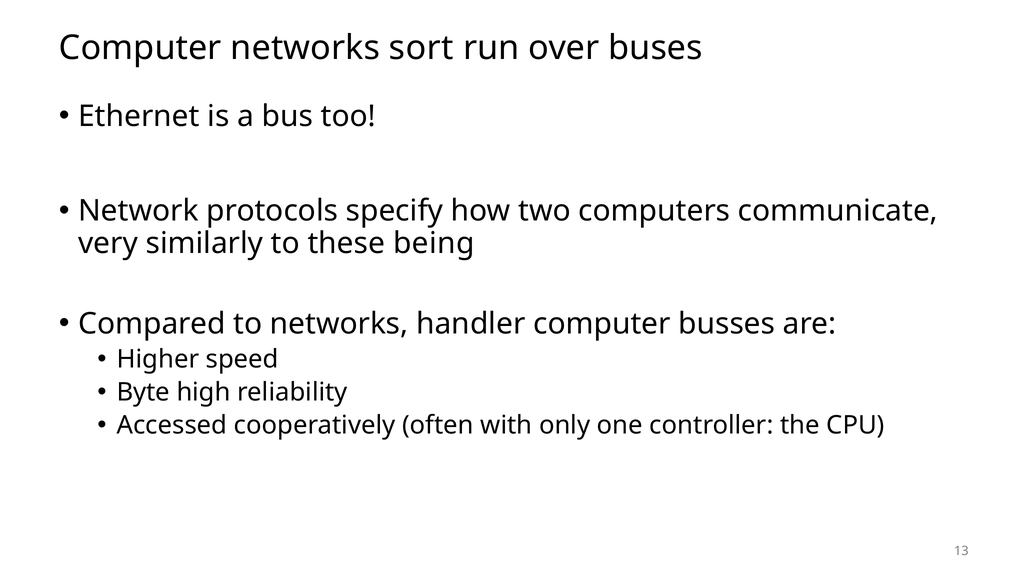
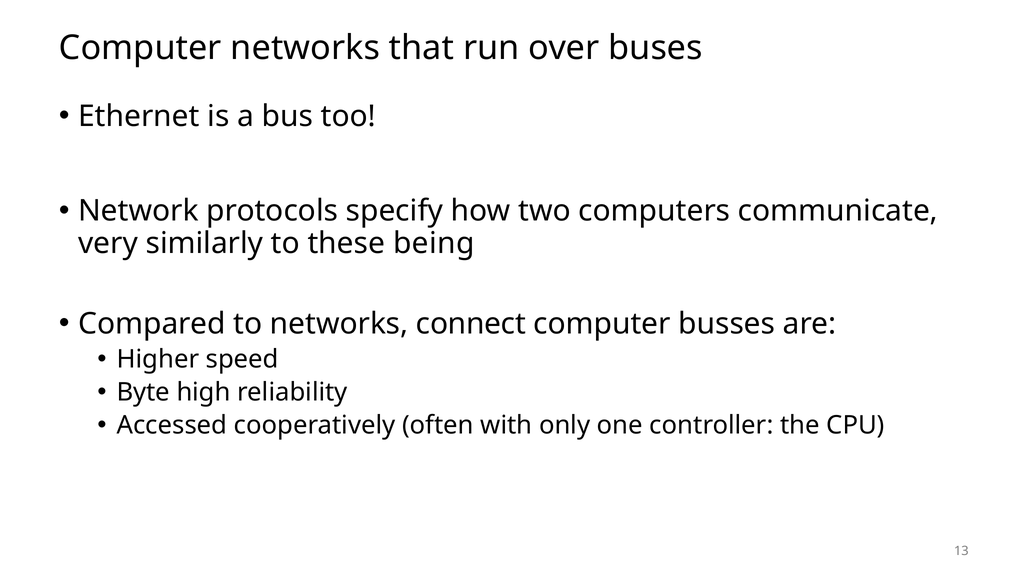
sort: sort -> that
handler: handler -> connect
